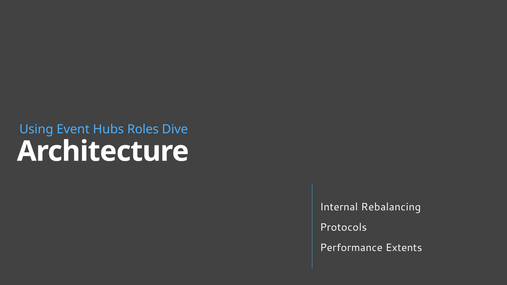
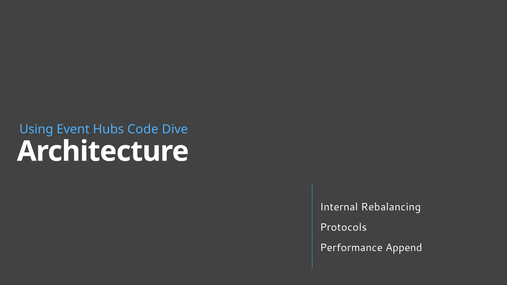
Roles: Roles -> Code
Extents: Extents -> Append
